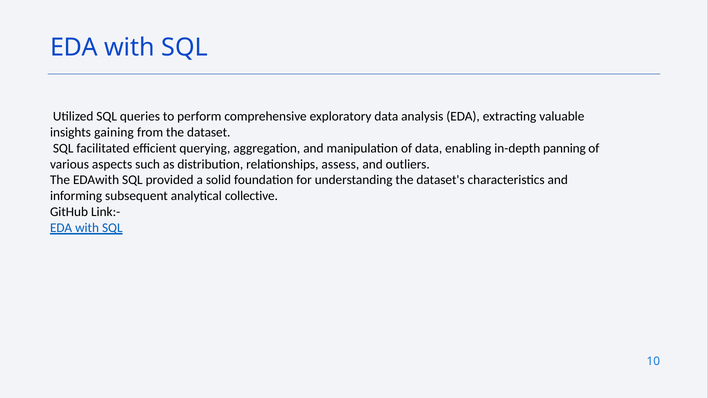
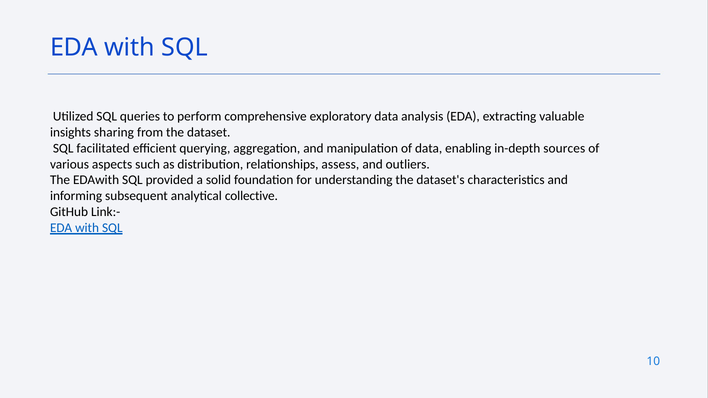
gaining: gaining -> sharing
panning: panning -> sources
